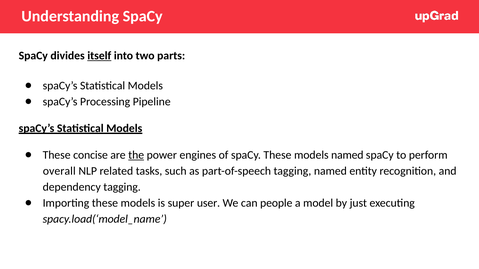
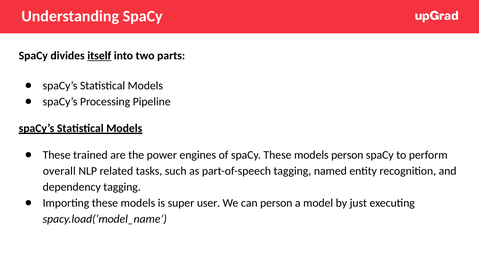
concise: concise -> trained
the underline: present -> none
models named: named -> person
can people: people -> person
